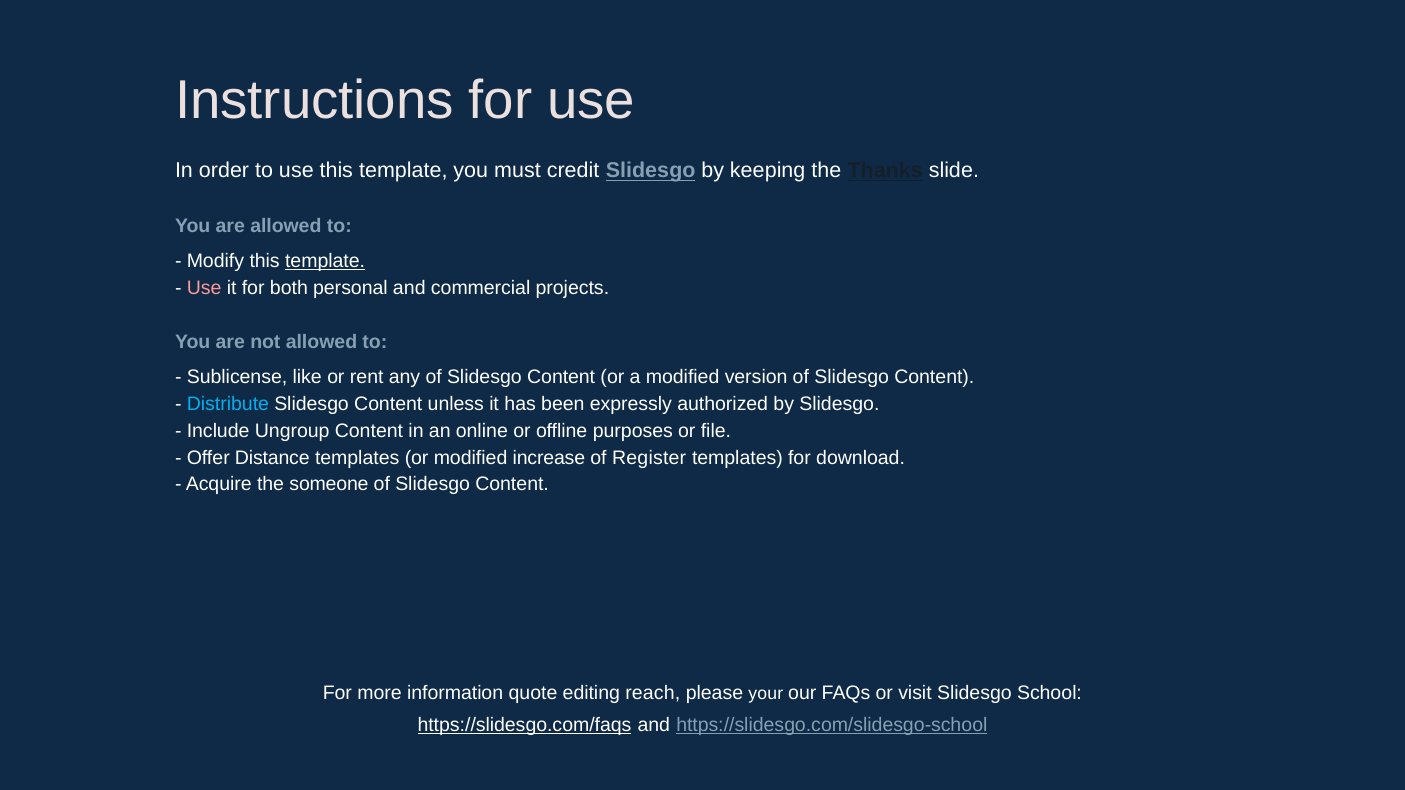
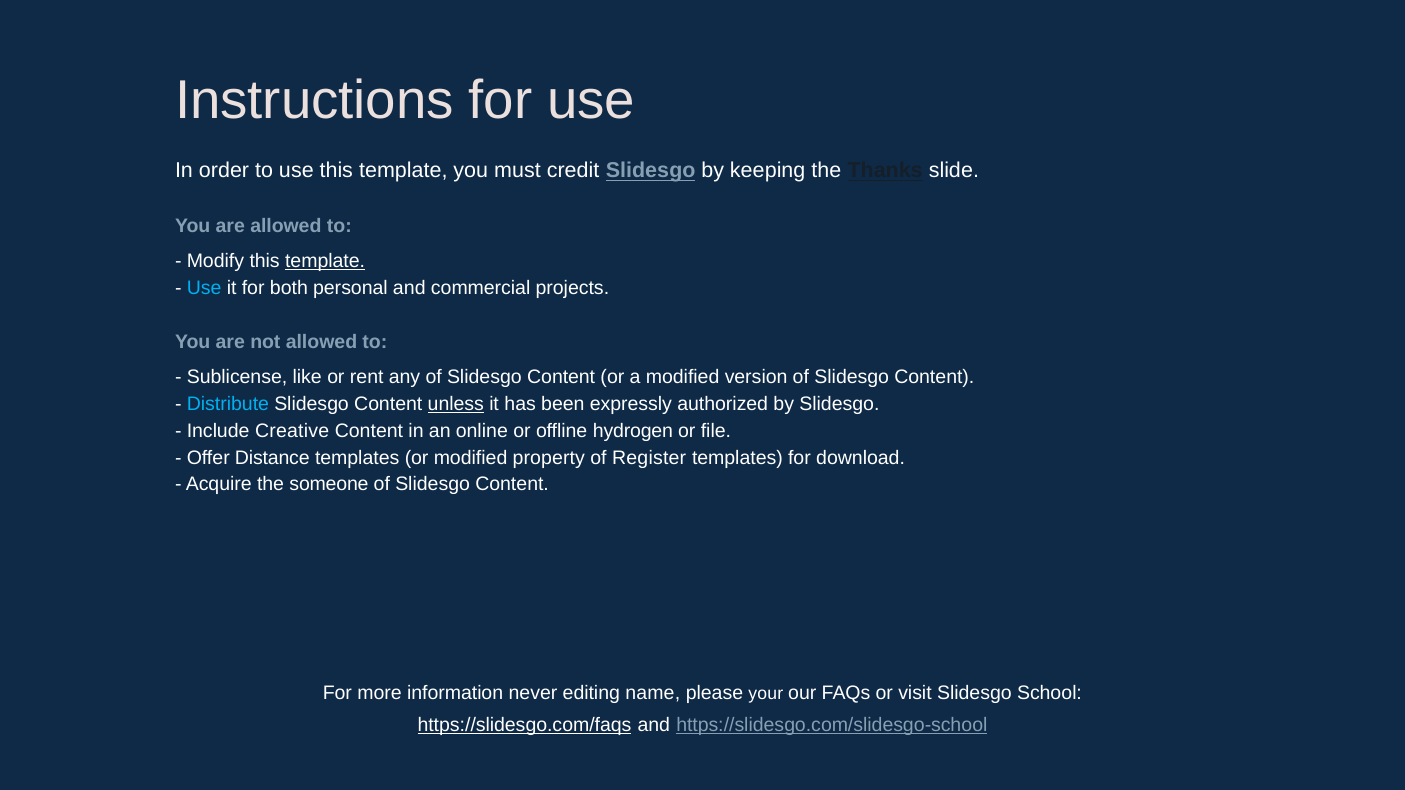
Use at (204, 288) colour: pink -> light blue
unless underline: none -> present
Ungroup: Ungroup -> Creative
purposes: purposes -> hydrogen
increase: increase -> property
quote: quote -> never
reach: reach -> name
